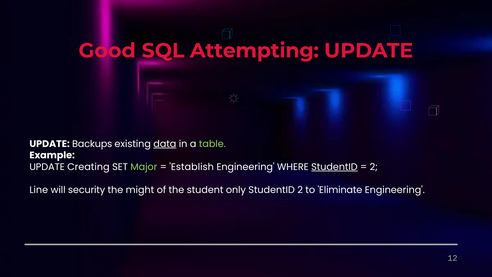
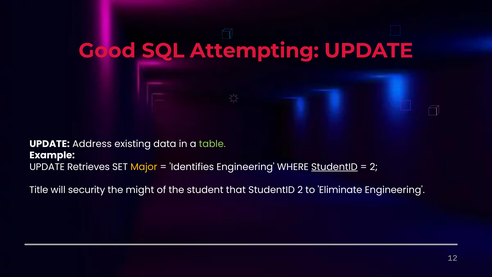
Backups: Backups -> Address
data underline: present -> none
Creating: Creating -> Retrieves
Major colour: light green -> yellow
Establish: Establish -> Identifies
Line: Line -> Title
only: only -> that
